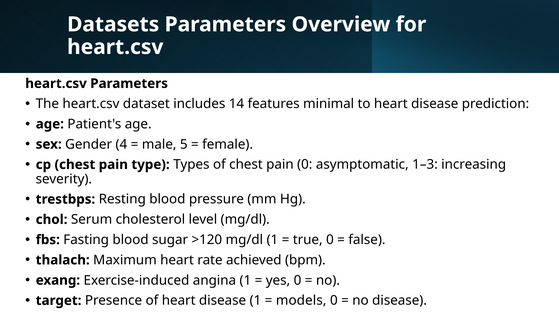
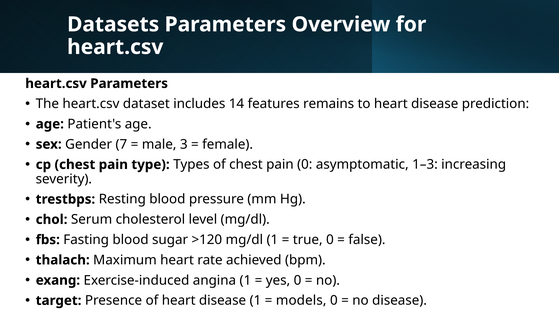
minimal: minimal -> remains
4: 4 -> 7
5: 5 -> 3
